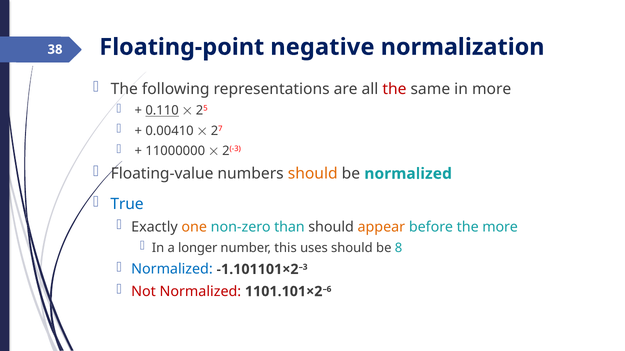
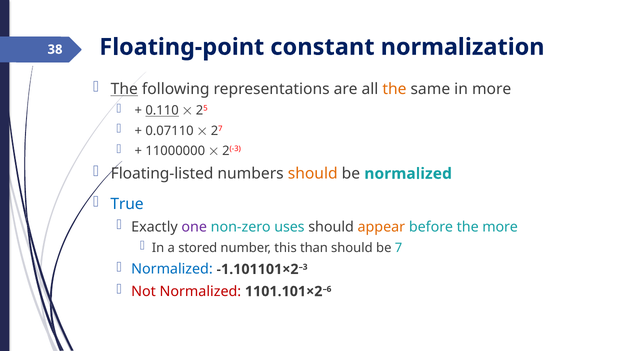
negative: negative -> constant
The at (124, 89) underline: none -> present
the at (394, 89) colour: red -> orange
0.00410: 0.00410 -> 0.07110
Floating-value: Floating-value -> Floating-listed
one colour: orange -> purple
than: than -> uses
longer: longer -> stored
uses: uses -> than
8: 8 -> 7
